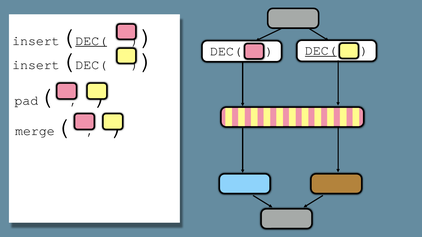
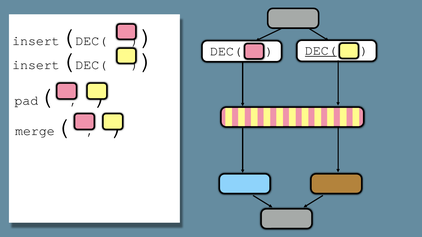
DEC( at (91, 41) underline: present -> none
